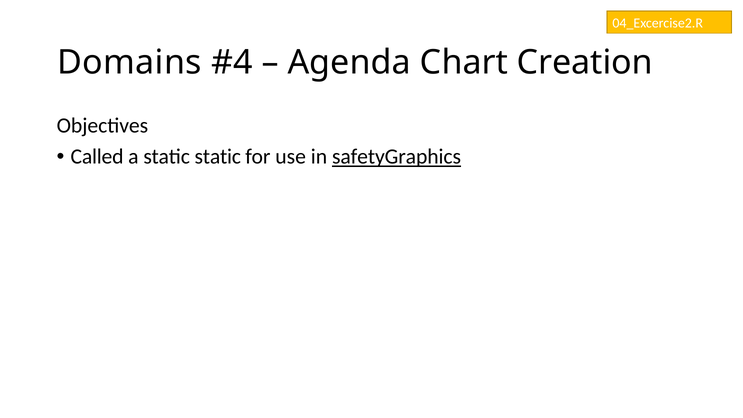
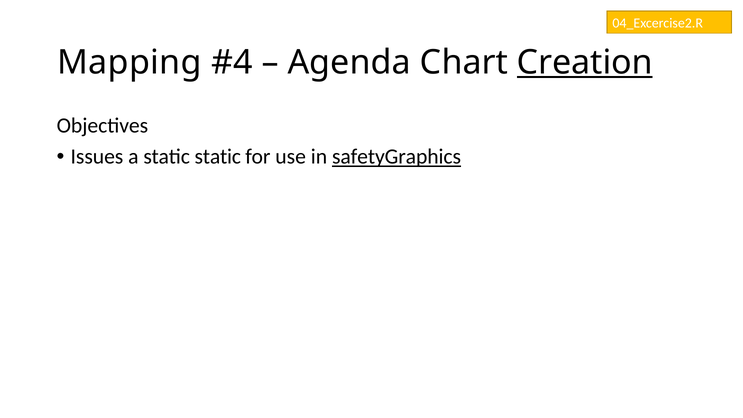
Domains: Domains -> Mapping
Creation underline: none -> present
Called: Called -> Issues
